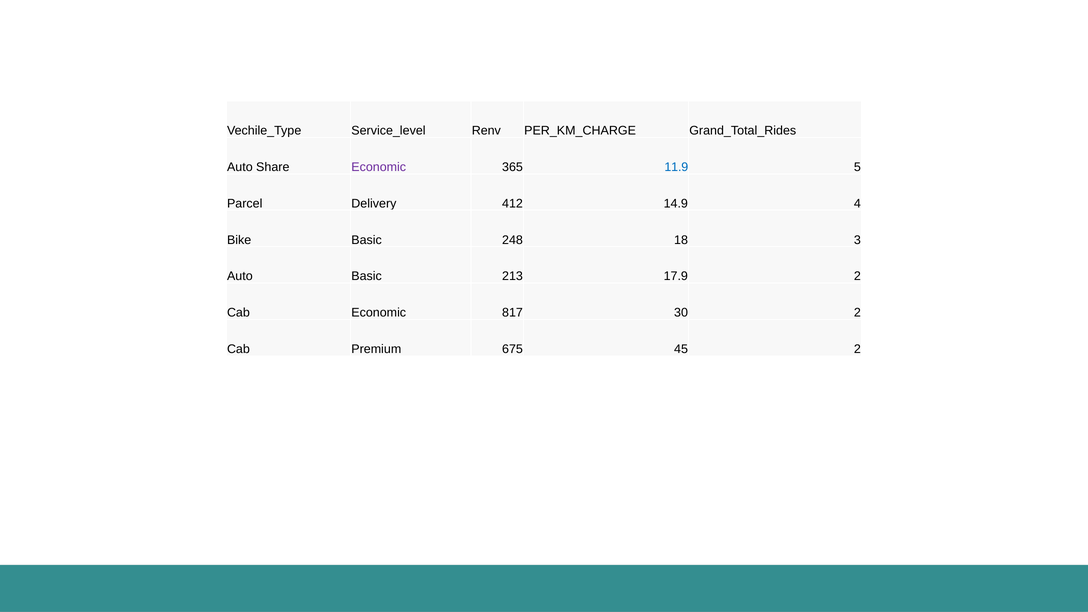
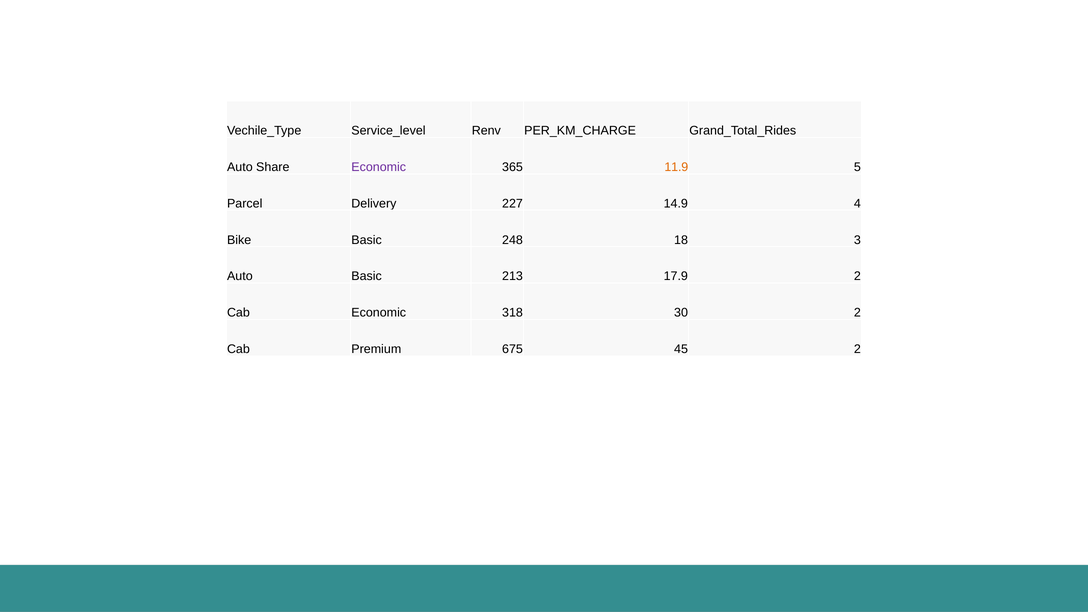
11.9 colour: blue -> orange
412: 412 -> 227
817: 817 -> 318
